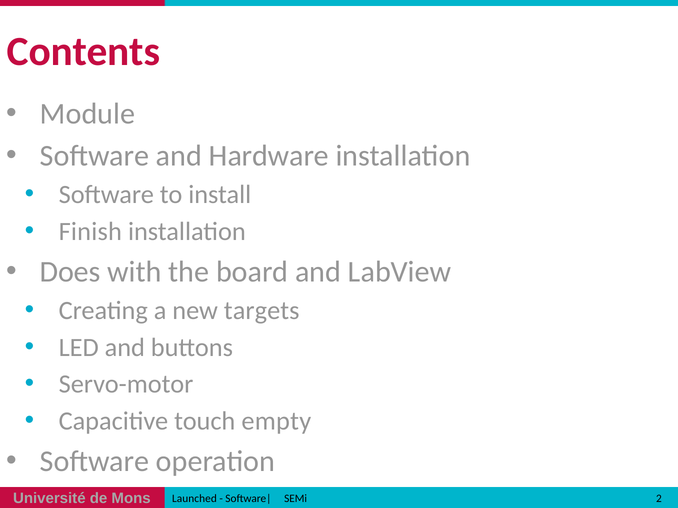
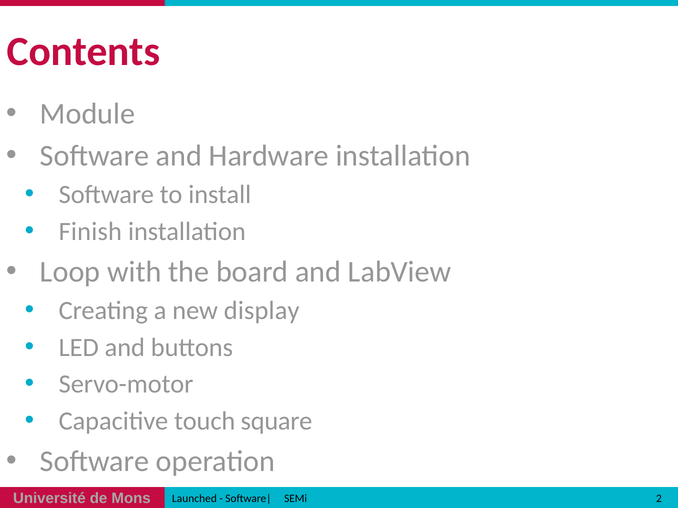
Does: Does -> Loop
targets: targets -> display
empty: empty -> square
